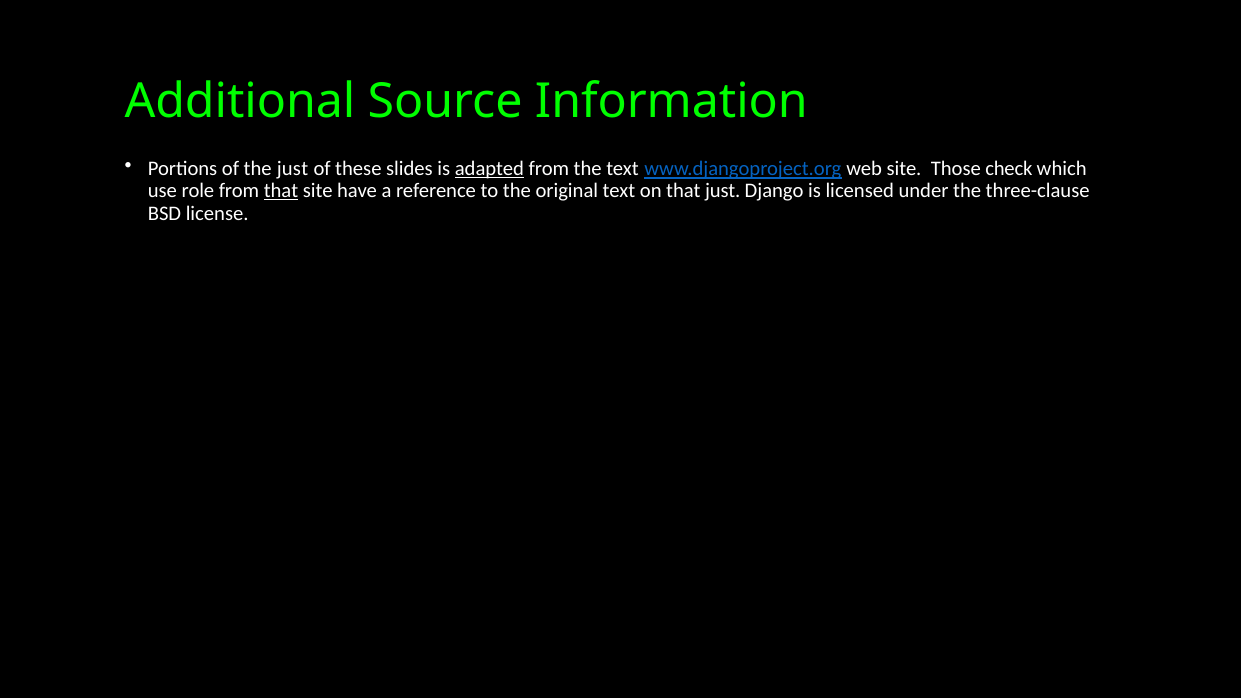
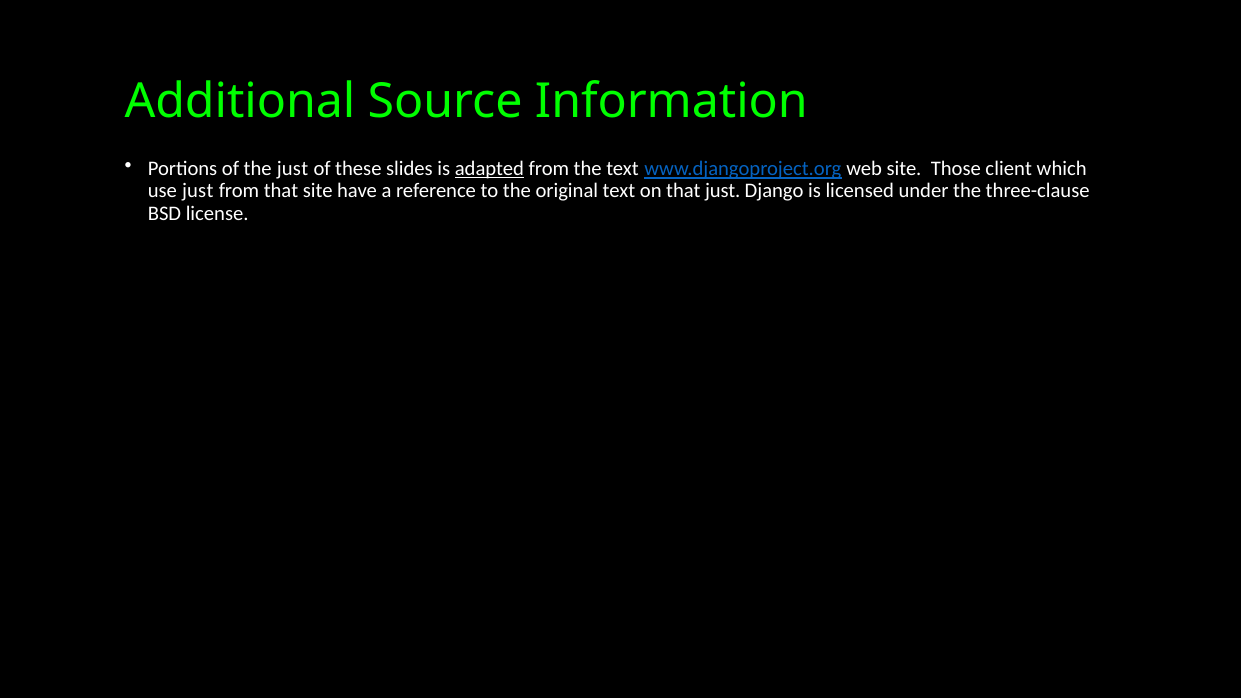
check: check -> client
use role: role -> just
that at (281, 191) underline: present -> none
